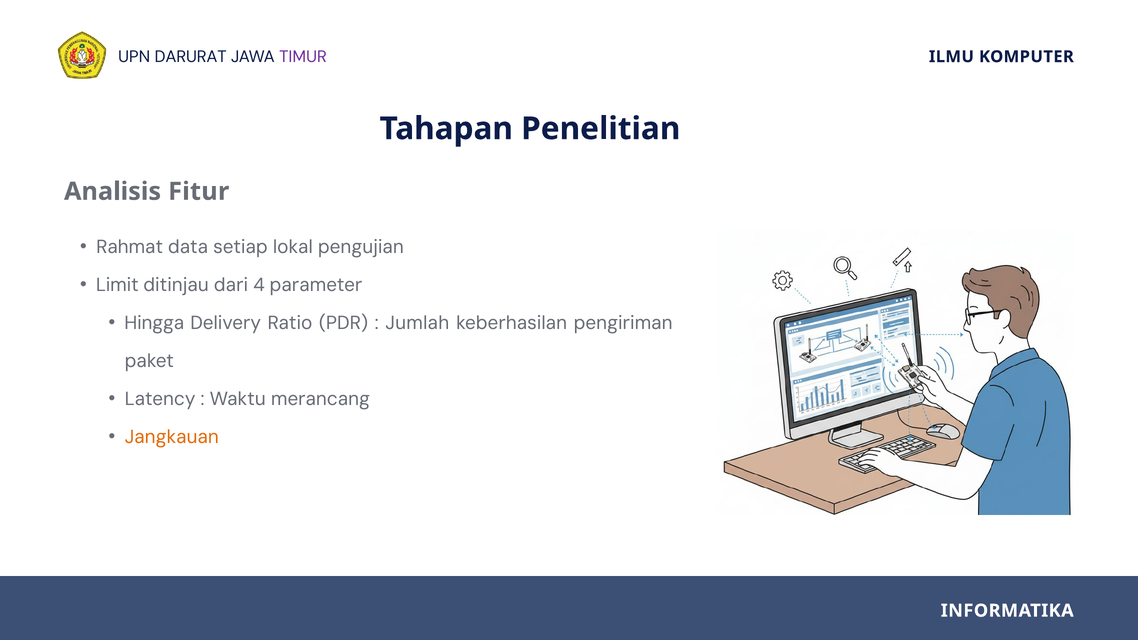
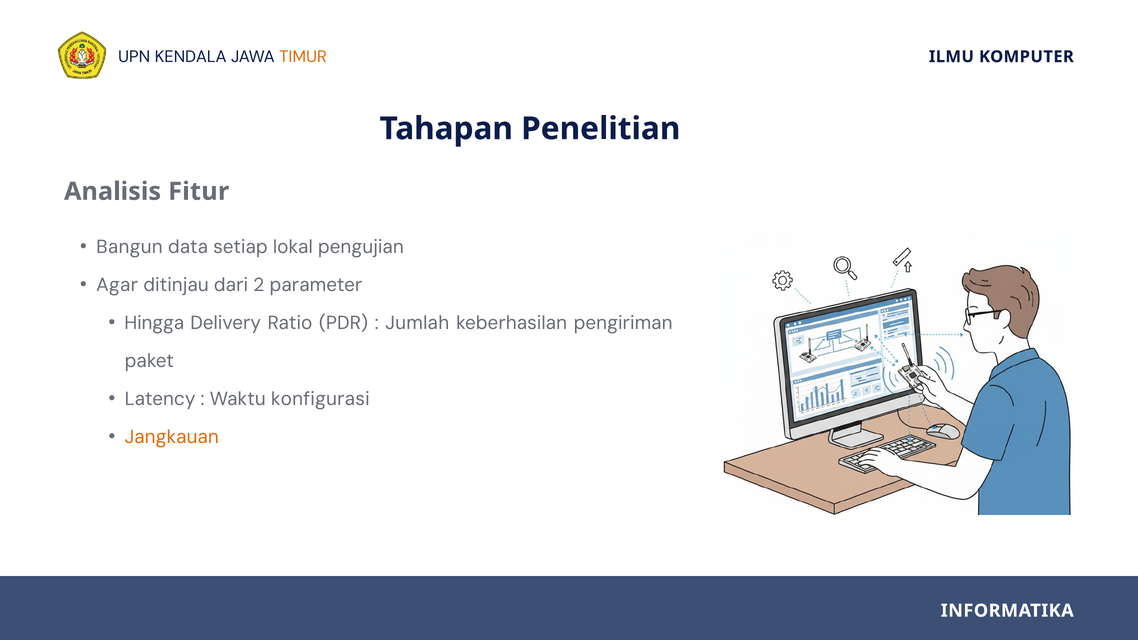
DARURAT: DARURAT -> KENDALA
TIMUR colour: purple -> orange
Rahmat: Rahmat -> Bangun
Limit: Limit -> Agar
4: 4 -> 2
merancang: merancang -> konfigurasi
